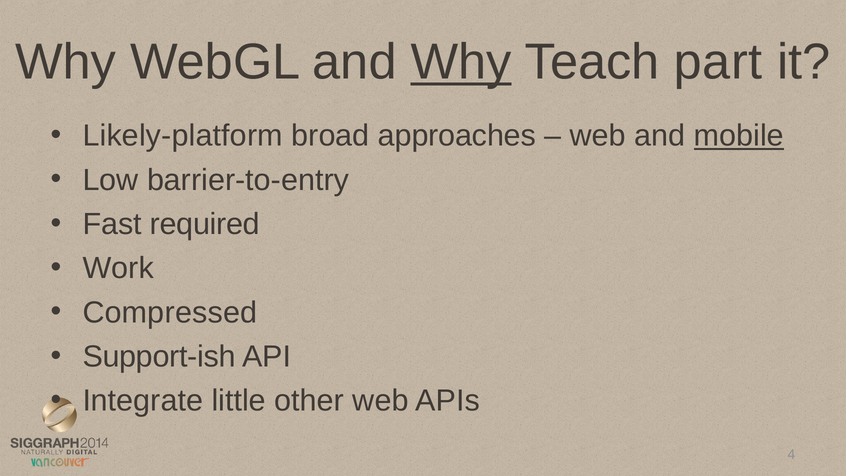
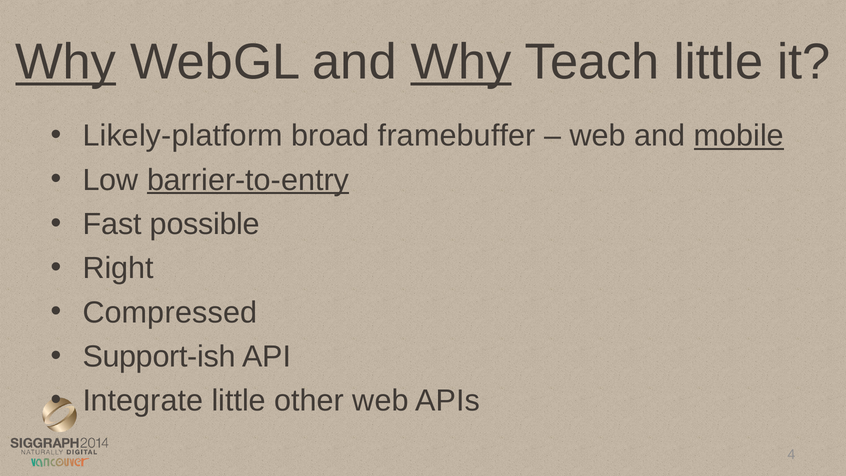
Why at (66, 62) underline: none -> present
Teach part: part -> little
approaches: approaches -> framebuffer
barrier-to-entry underline: none -> present
required: required -> possible
Work: Work -> Right
